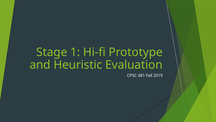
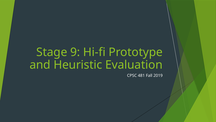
1: 1 -> 9
